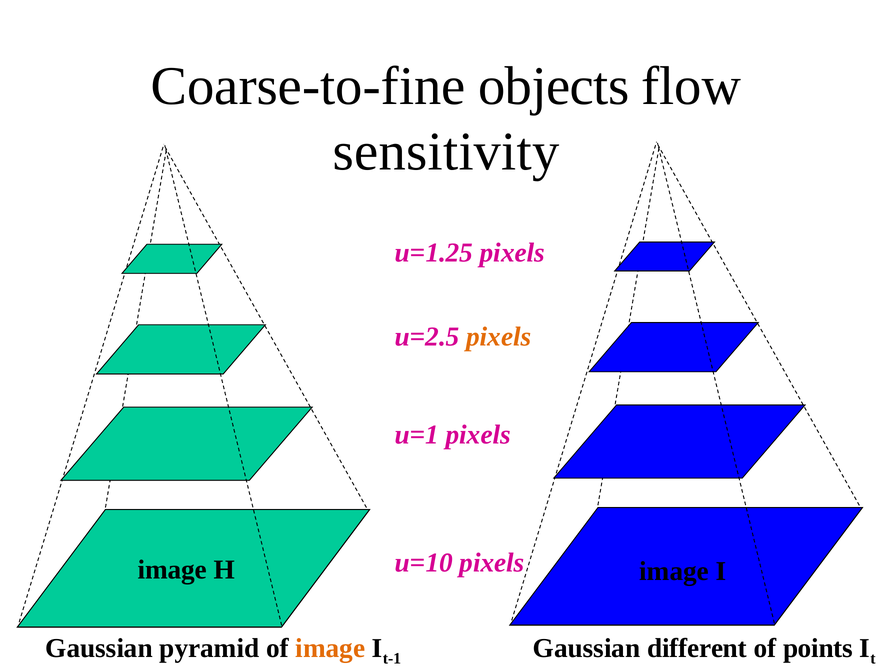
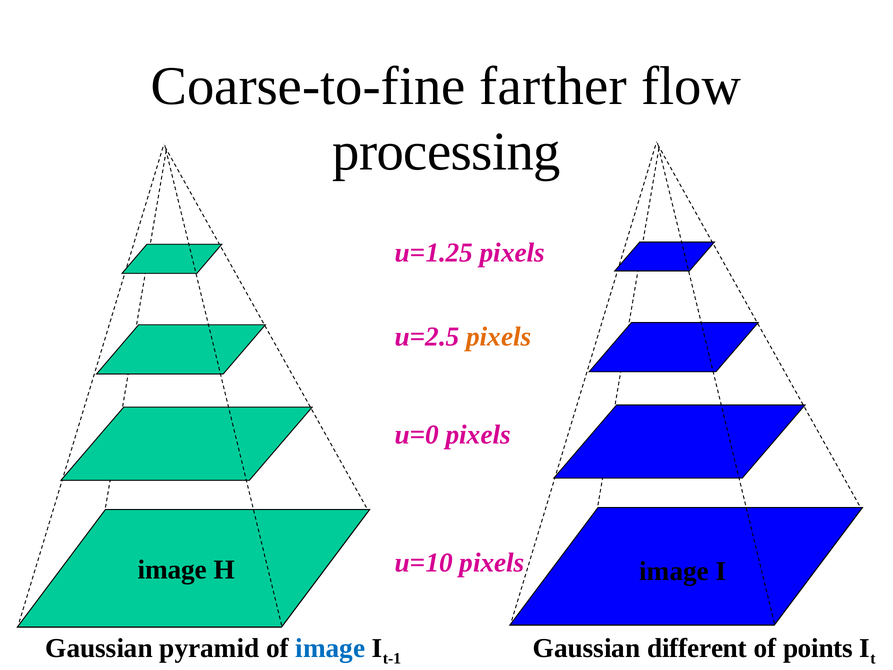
objects: objects -> farther
sensitivity: sensitivity -> processing
u=1: u=1 -> u=0
image at (330, 648) colour: orange -> blue
